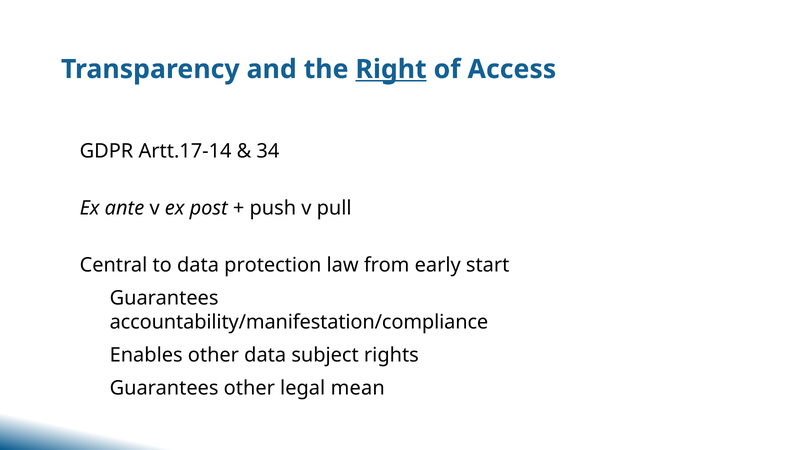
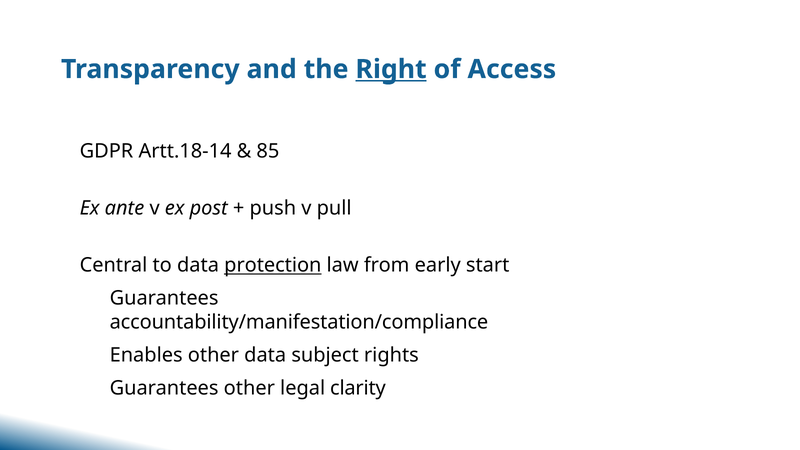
Artt.17-14: Artt.17-14 -> Artt.18-14
34: 34 -> 85
protection underline: none -> present
mean: mean -> clarity
